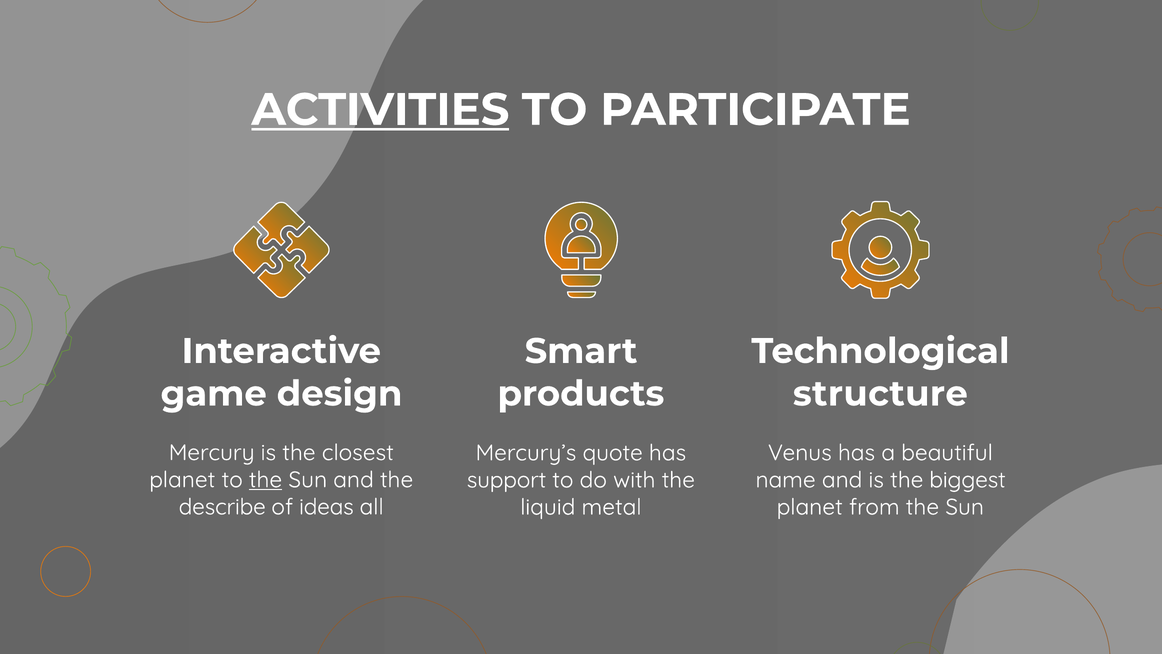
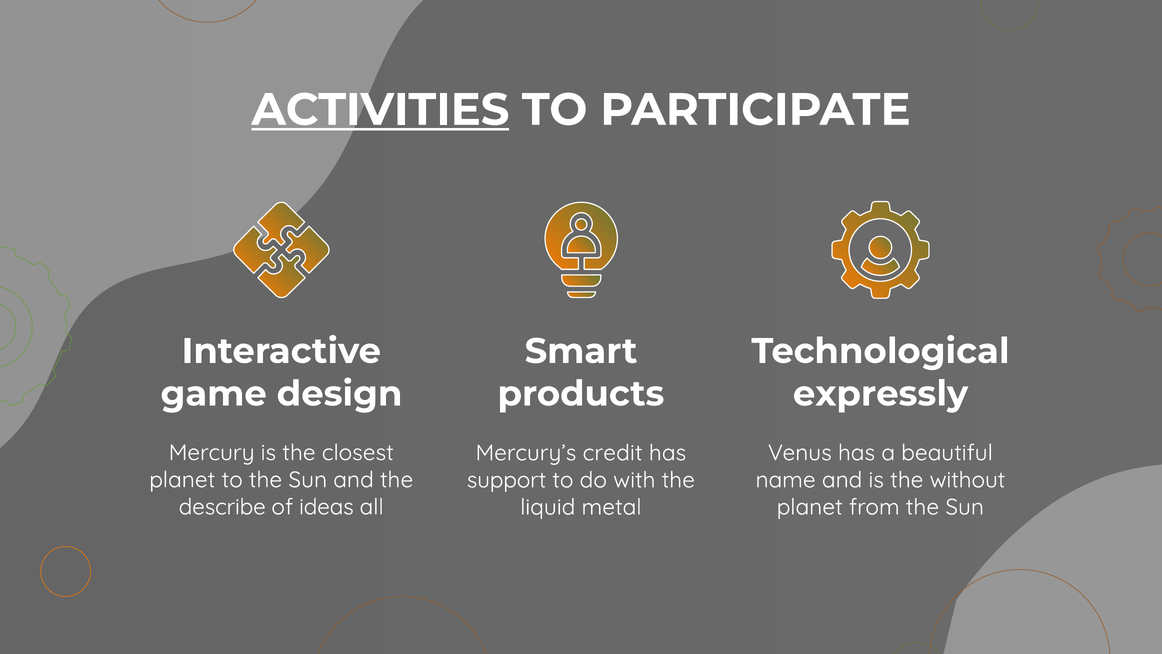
structure: structure -> expressly
quote: quote -> credit
the at (266, 480) underline: present -> none
biggest: biggest -> without
